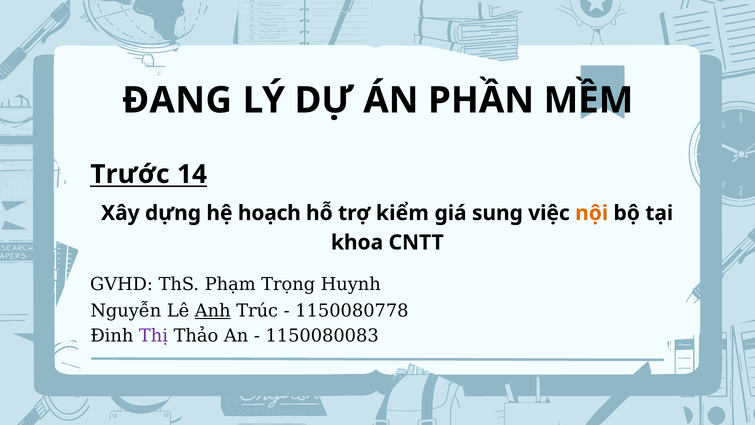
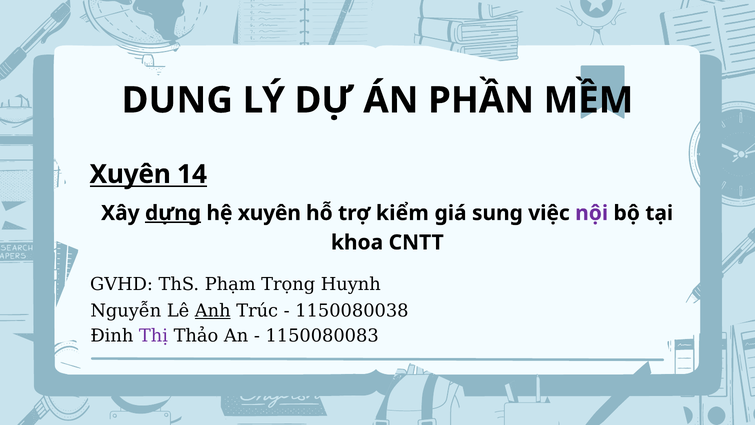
ĐANG: ĐANG -> DUNG
Trước at (130, 174): Trước -> Xuyên
dựng underline: none -> present
hệ hoạch: hoạch -> xuyên
nội colour: orange -> purple
1150080778: 1150080778 -> 1150080038
